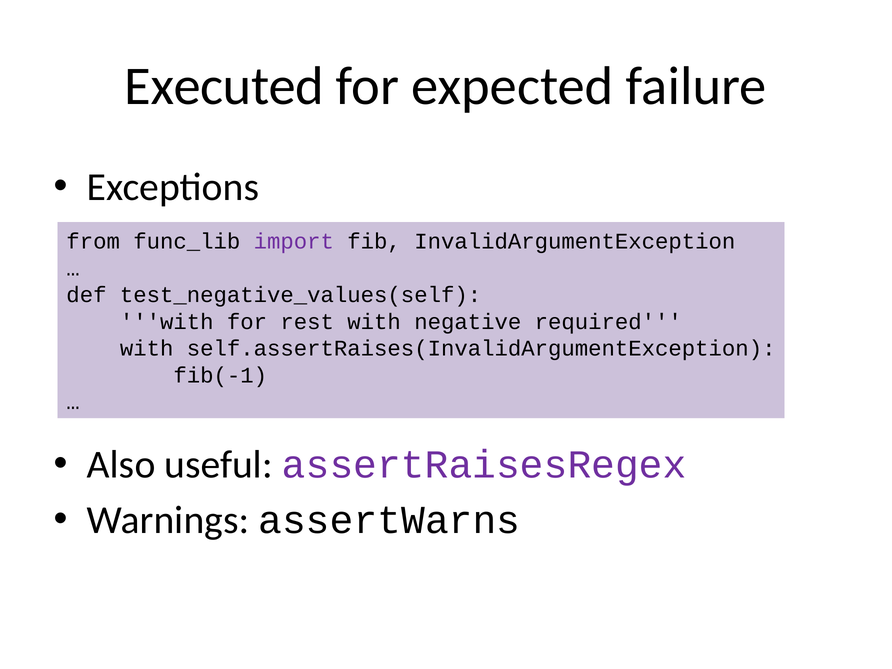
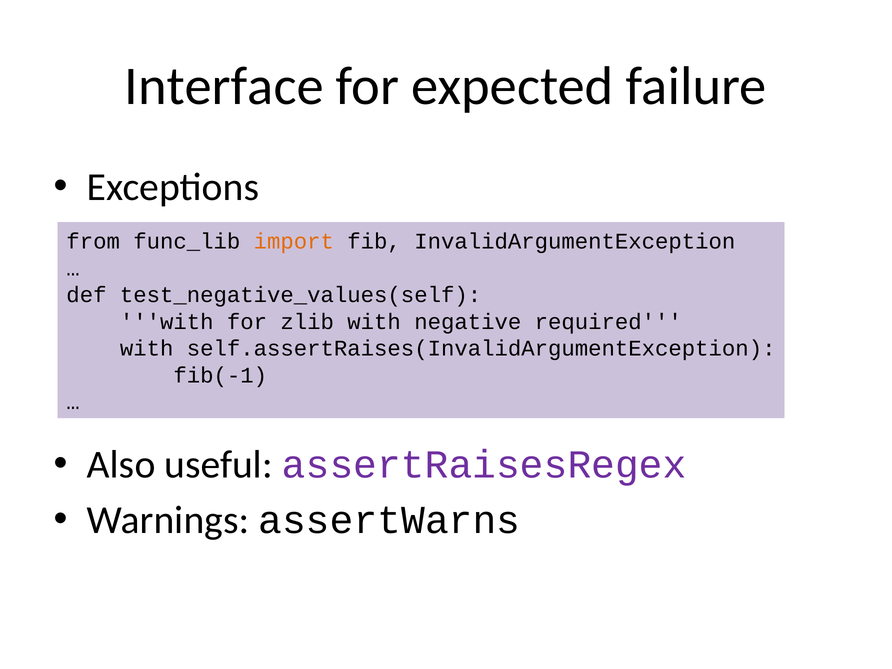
Executed: Executed -> Interface
import colour: purple -> orange
rest: rest -> zlib
